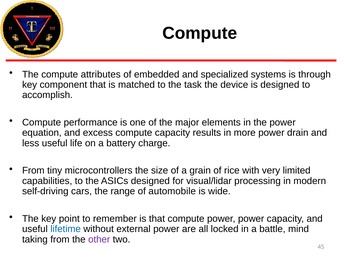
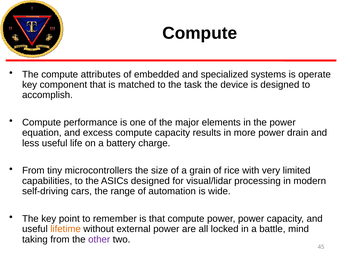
through: through -> operate
automobile: automobile -> automation
lifetime colour: blue -> orange
